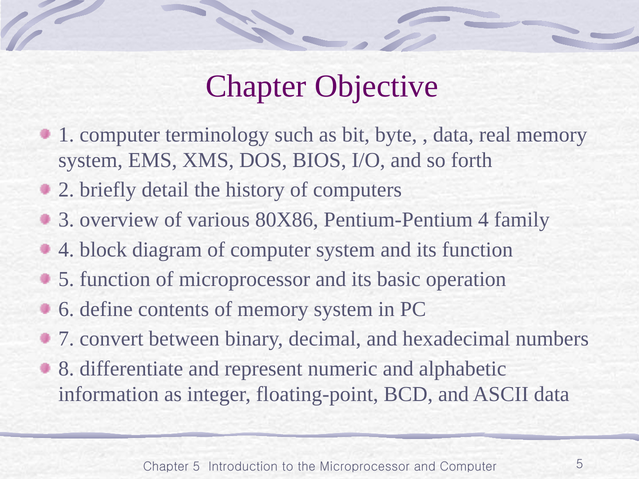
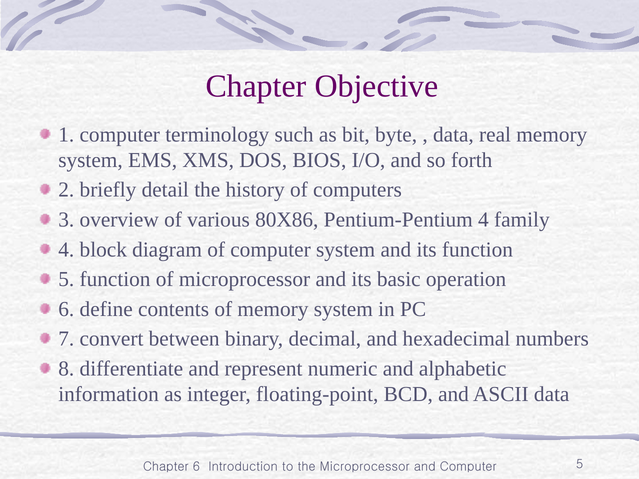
Chapter 5: 5 -> 6
